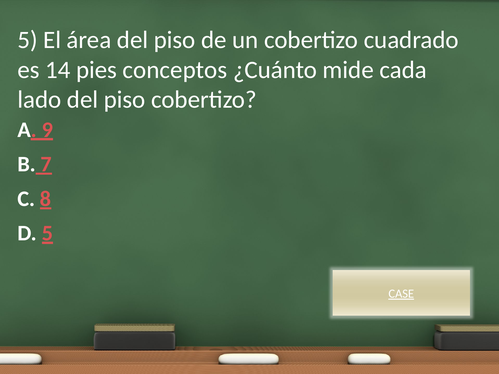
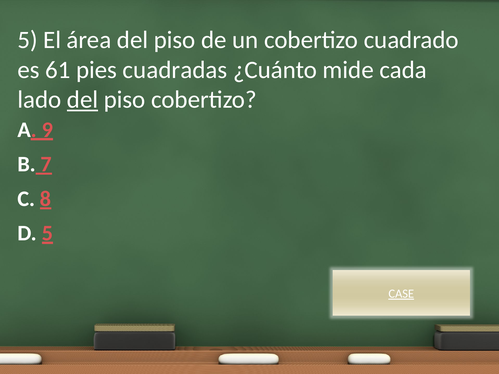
14: 14 -> 61
conceptos: conceptos -> cuadradas
del at (83, 100) underline: none -> present
